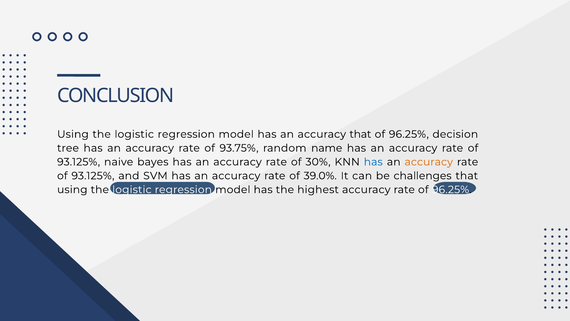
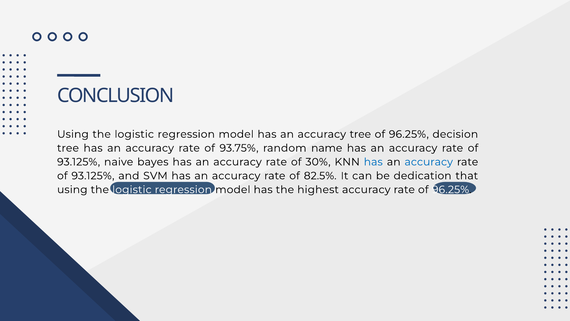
accuracy that: that -> tree
accuracy at (429, 162) colour: orange -> blue
39.0%: 39.0% -> 82.5%
challenges: challenges -> dedication
